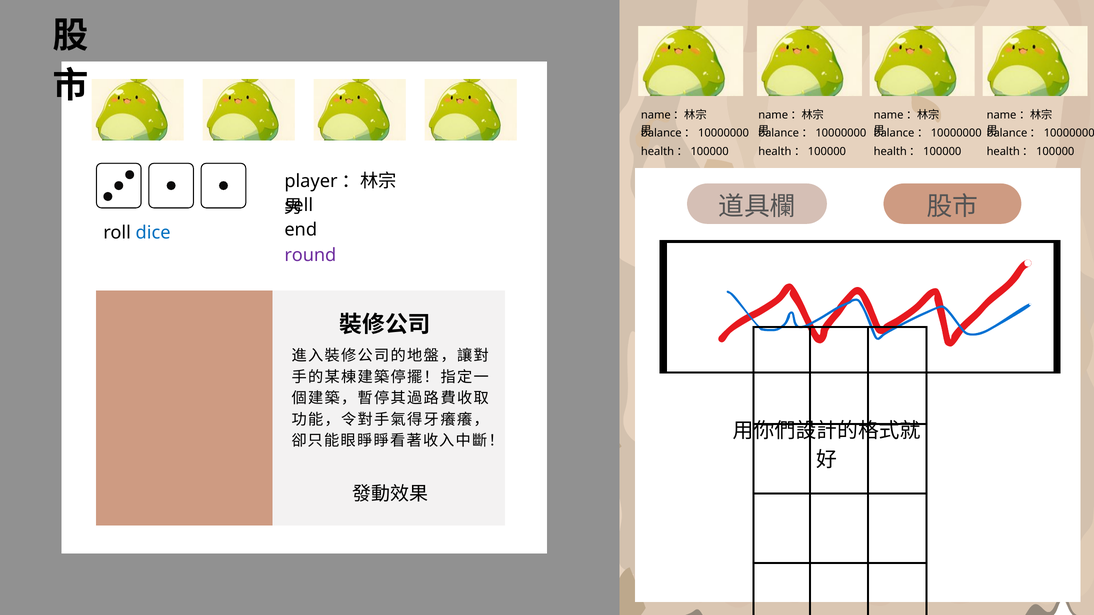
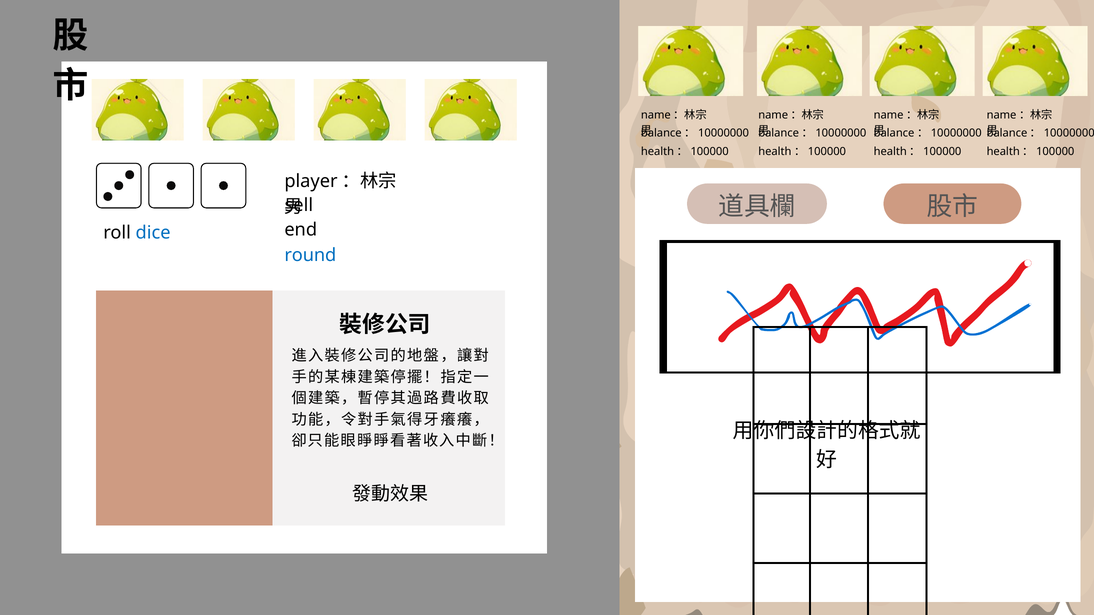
round colour: purple -> blue
